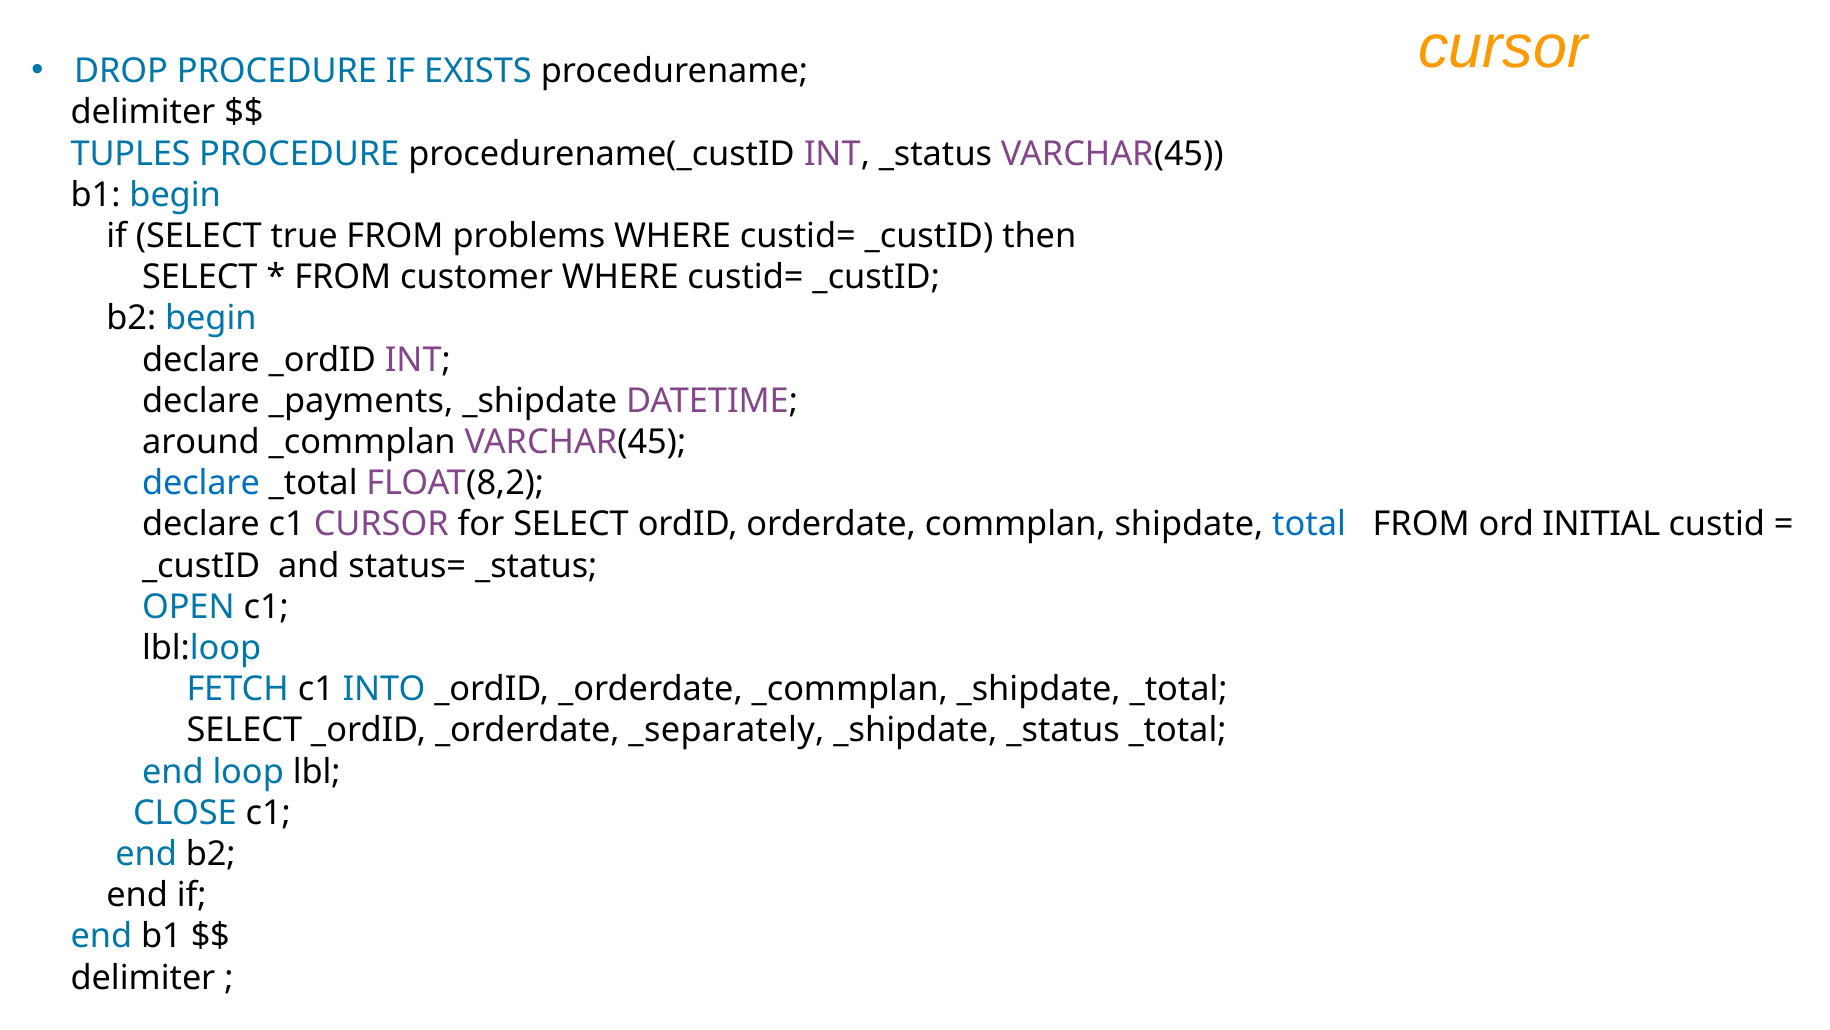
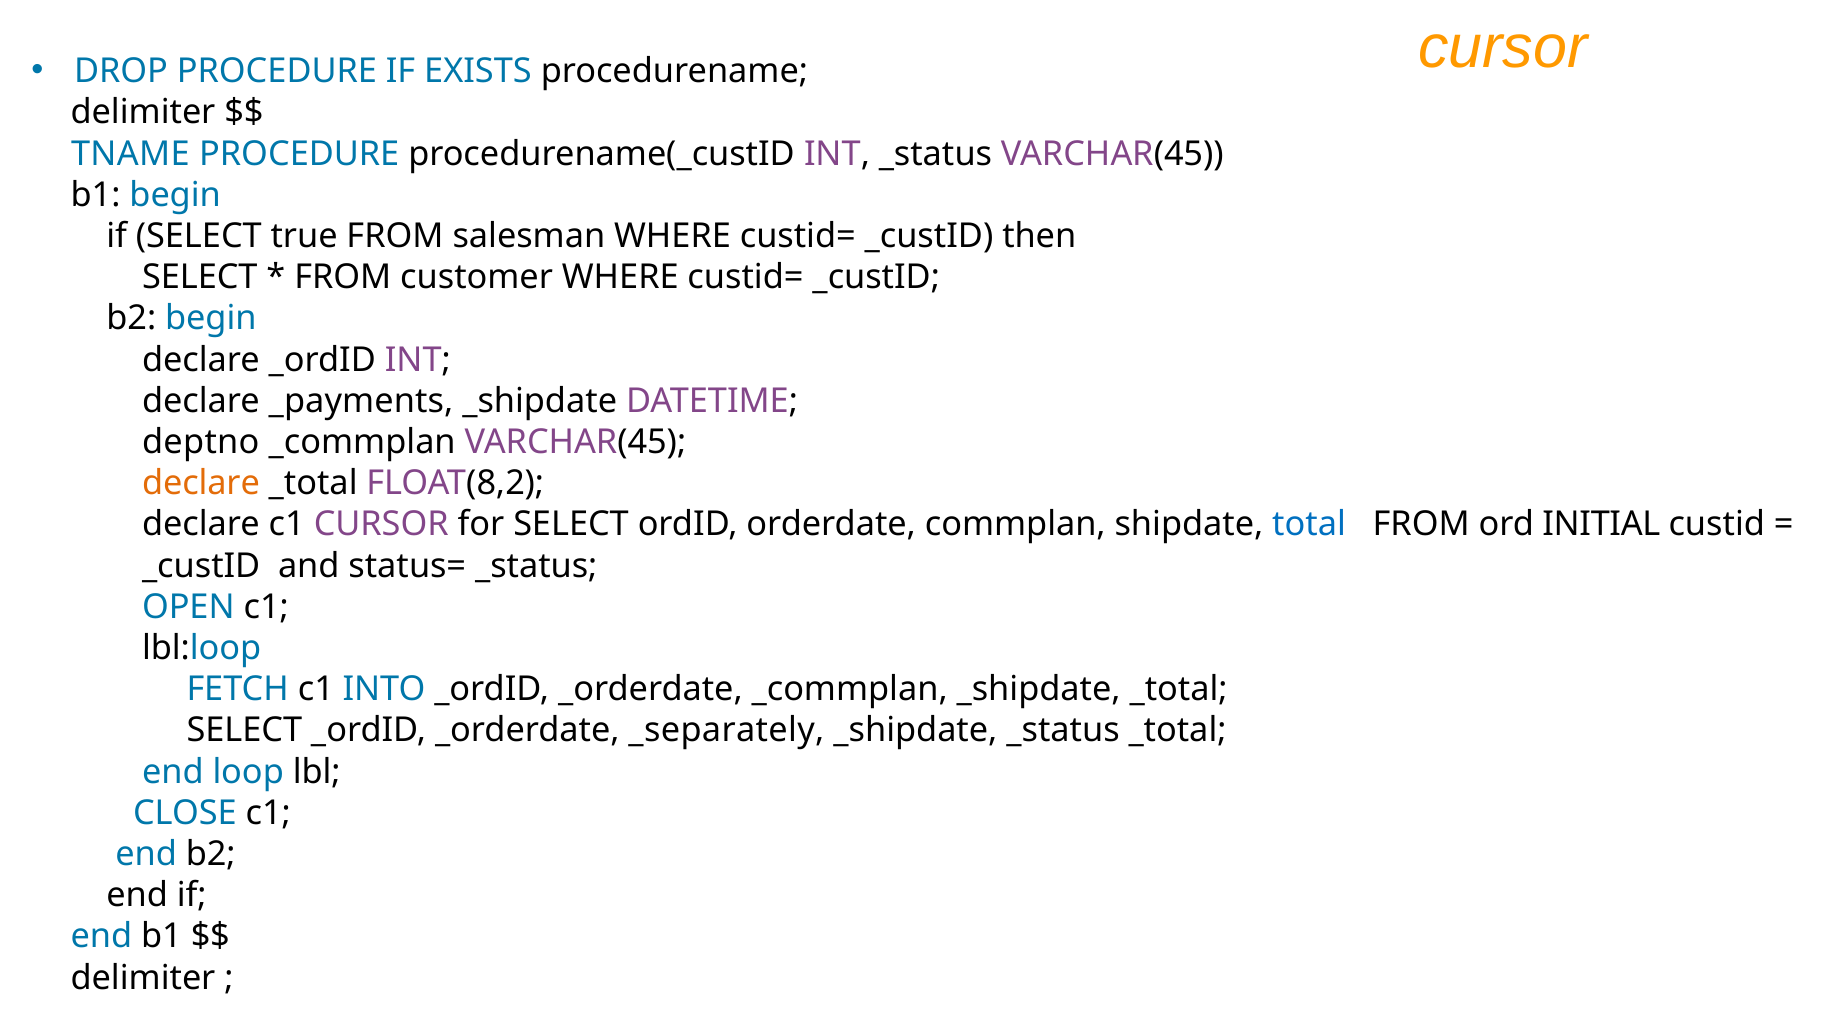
TUPLES: TUPLES -> TNAME
problems: problems -> salesman
around: around -> deptno
declare at (201, 483) colour: blue -> orange
